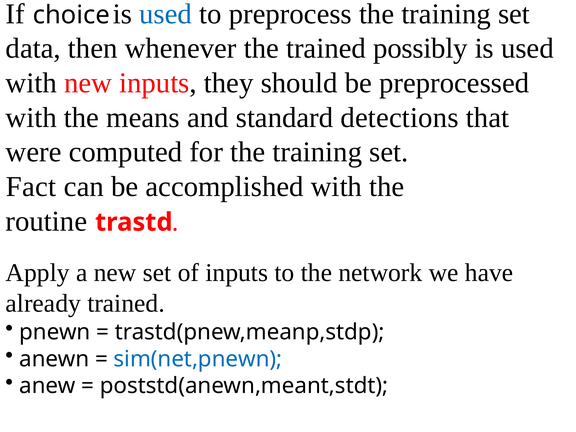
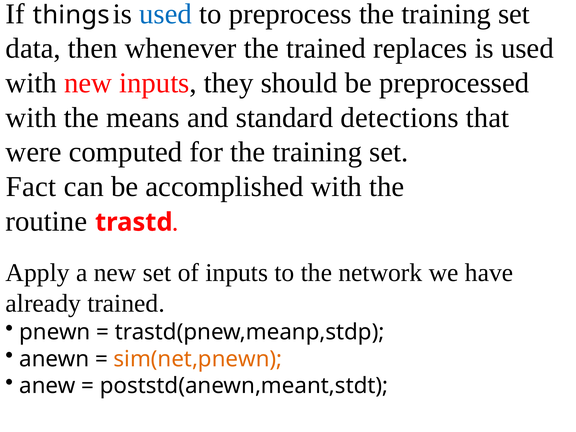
choice: choice -> things
possibly: possibly -> replaces
sim(net,pnewn colour: blue -> orange
